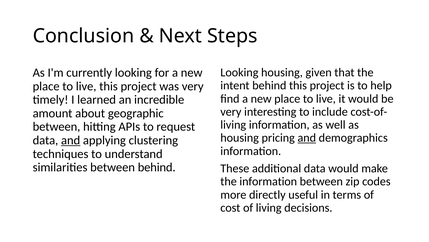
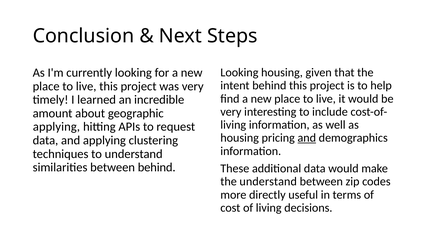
between at (57, 126): between -> applying
and at (71, 140) underline: present -> none
the information: information -> understand
